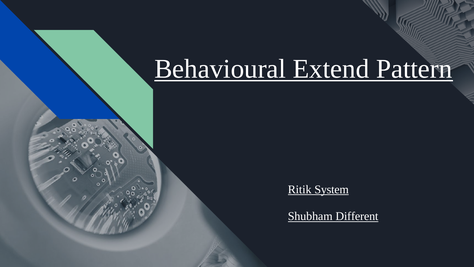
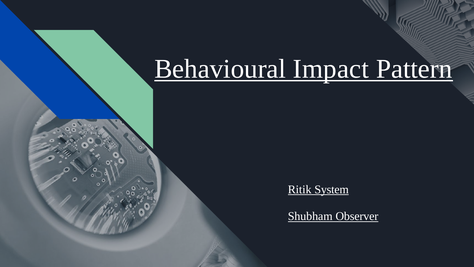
Extend: Extend -> Impact
Different: Different -> Observer
